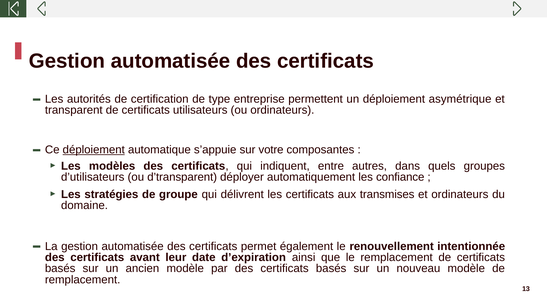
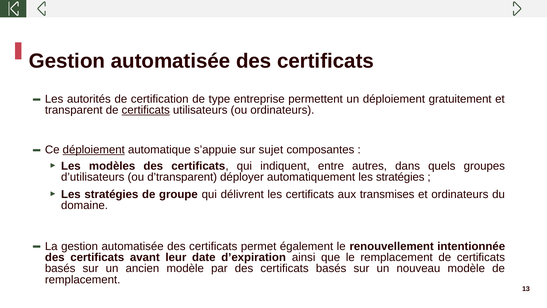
asymétrique: asymétrique -> gratuitement
certificats at (146, 110) underline: none -> present
votre: votre -> sujet
automatiquement les confiance: confiance -> stratégies
